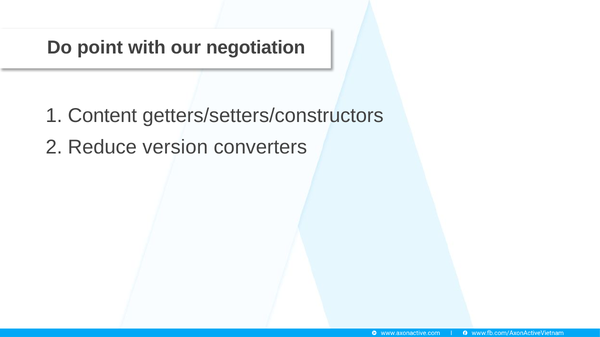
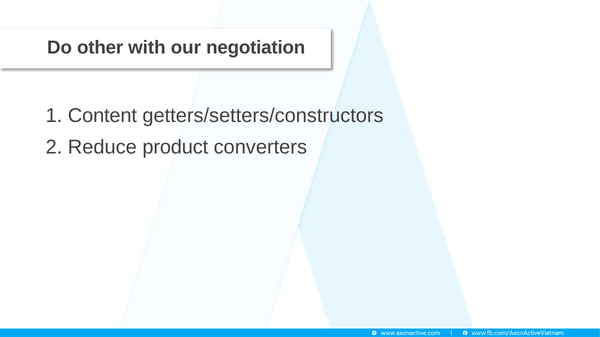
point: point -> other
version: version -> product
